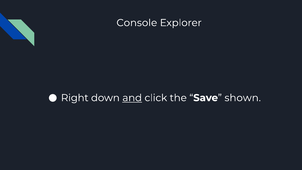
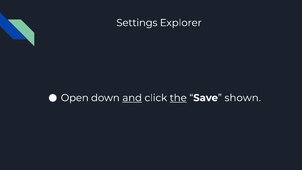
Console: Console -> Settings
Right: Right -> Open
the underline: none -> present
